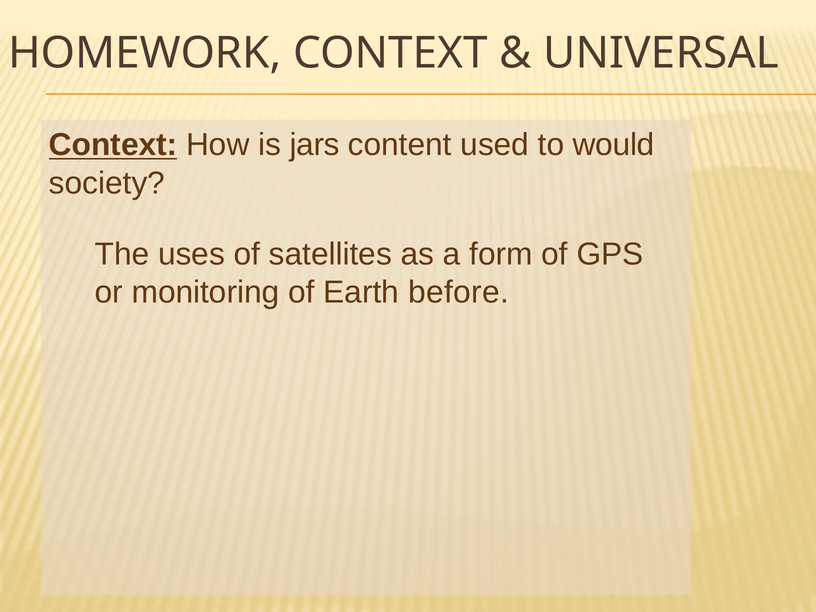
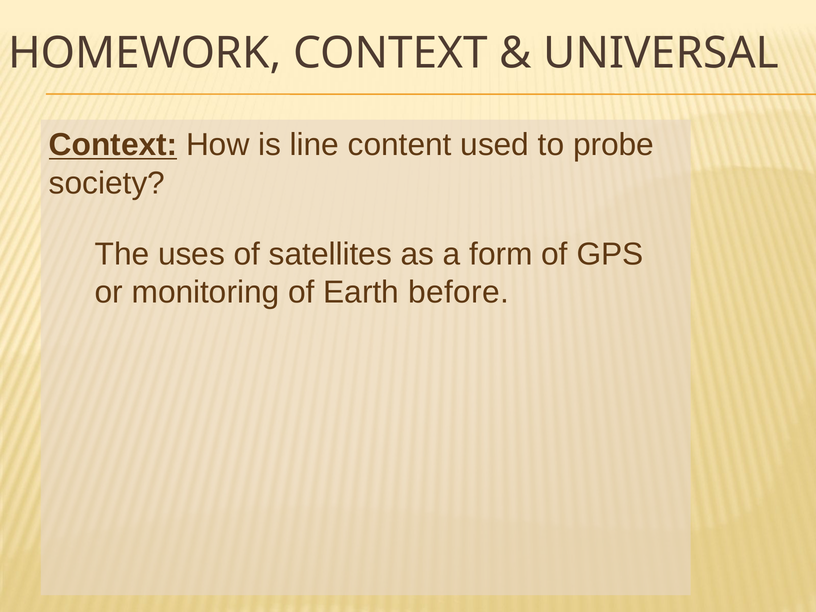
jars: jars -> line
would: would -> probe
